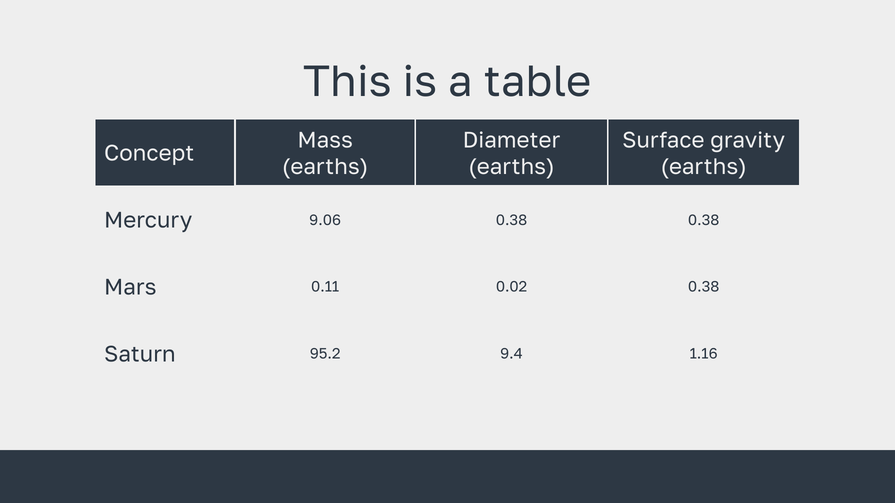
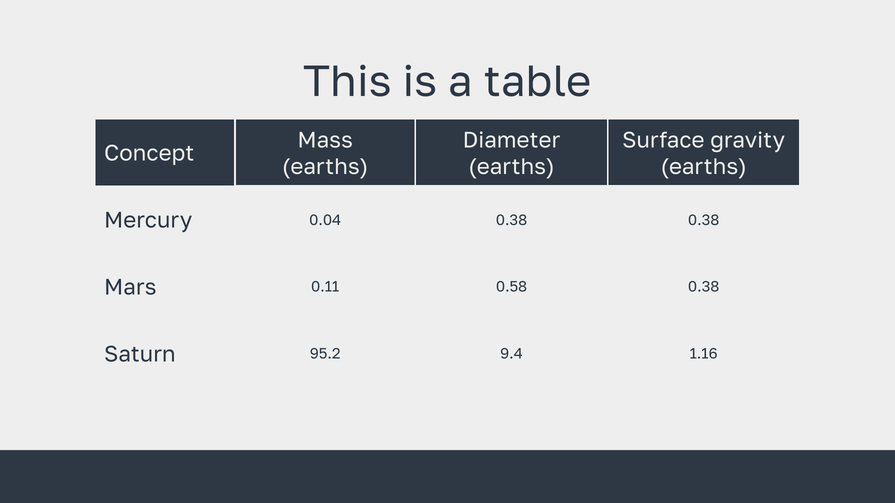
9.06: 9.06 -> 0.04
0.02: 0.02 -> 0.58
